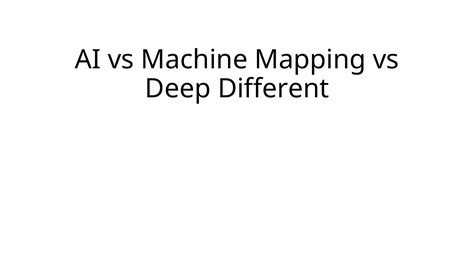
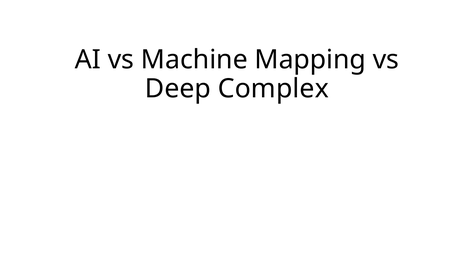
Different: Different -> Complex
